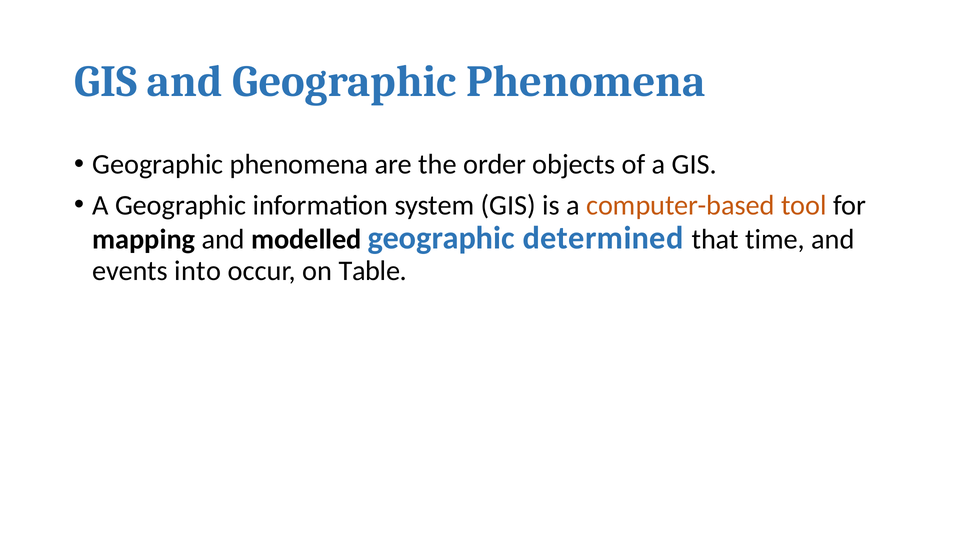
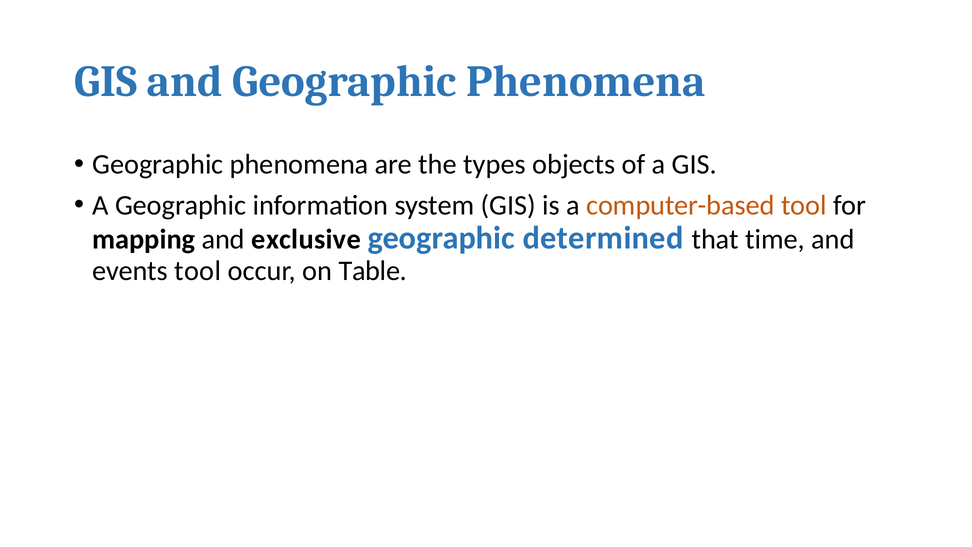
order: order -> types
modelled: modelled -> exclusive
events into: into -> tool
